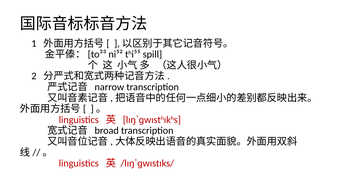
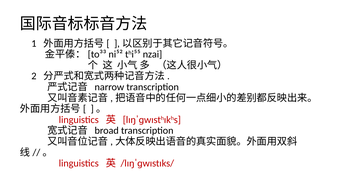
spill: spill -> nzai
